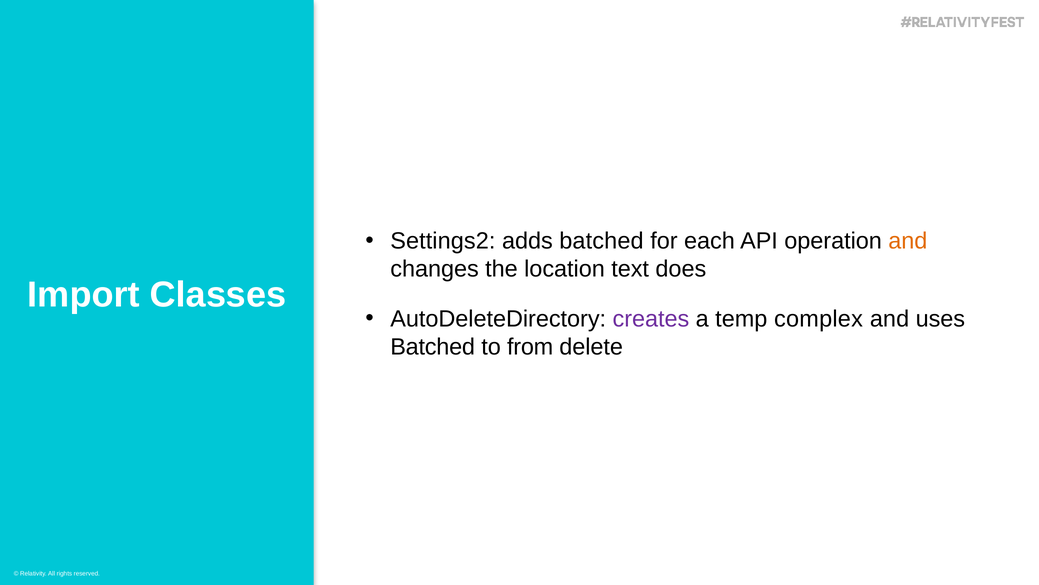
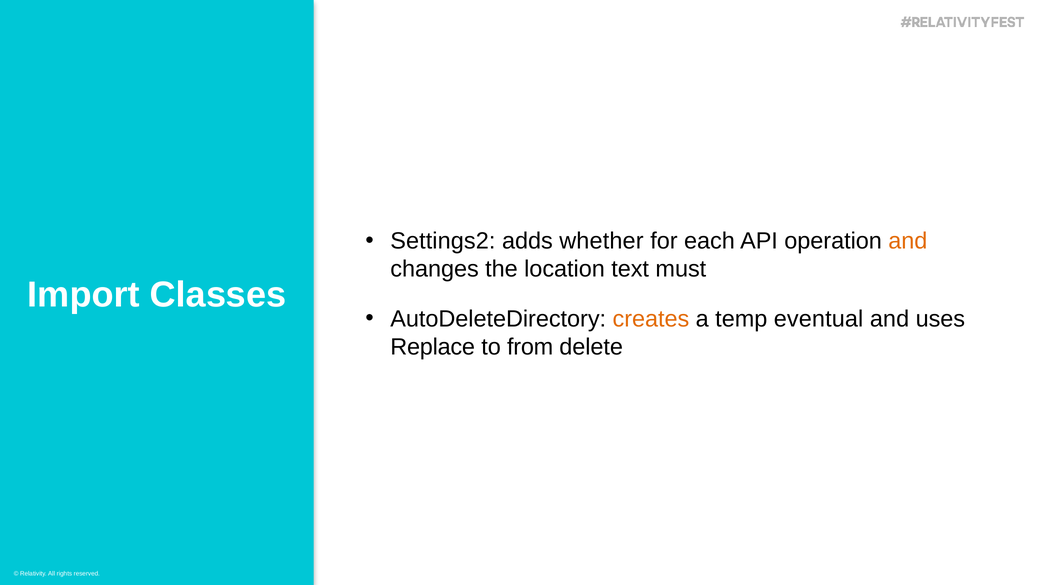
adds batched: batched -> whether
does: does -> must
creates colour: purple -> orange
complex: complex -> eventual
Batched at (433, 347): Batched -> Replace
